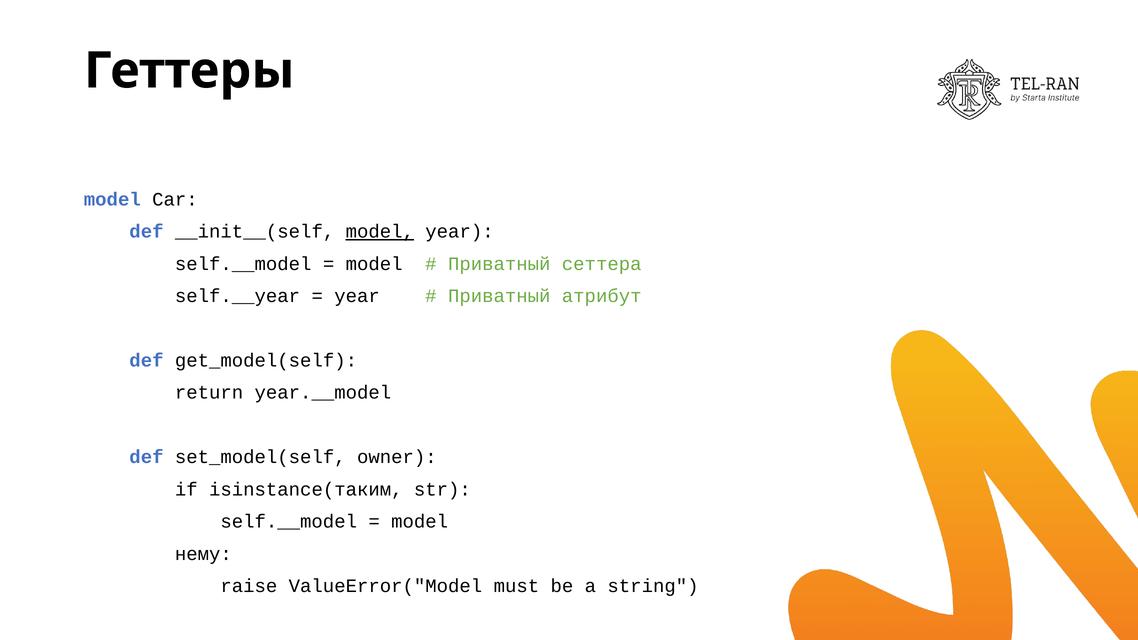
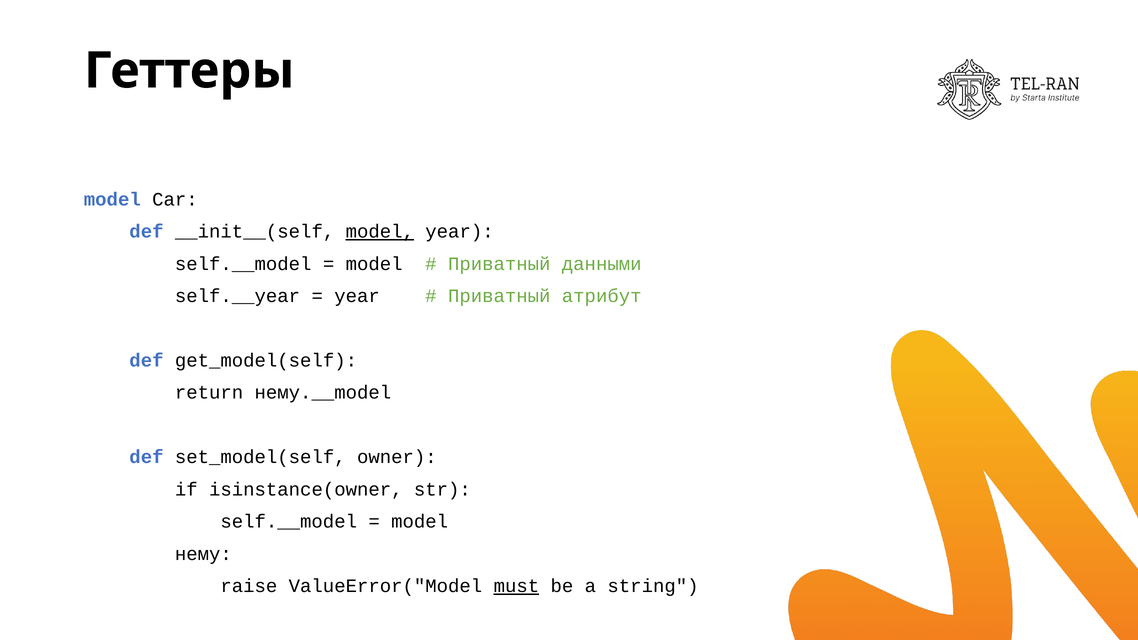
сеттера: сеттера -> данными
year.__model: year.__model -> нему.__model
isinstance(таким: isinstance(таким -> isinstance(owner
must underline: none -> present
